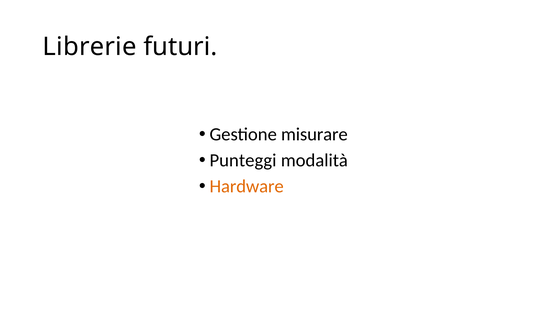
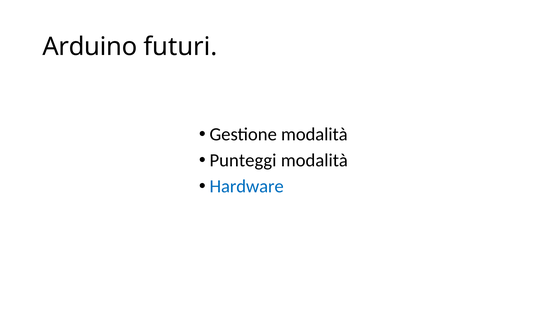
Librerie: Librerie -> Arduino
Gestione misurare: misurare -> modalità
Hardware colour: orange -> blue
